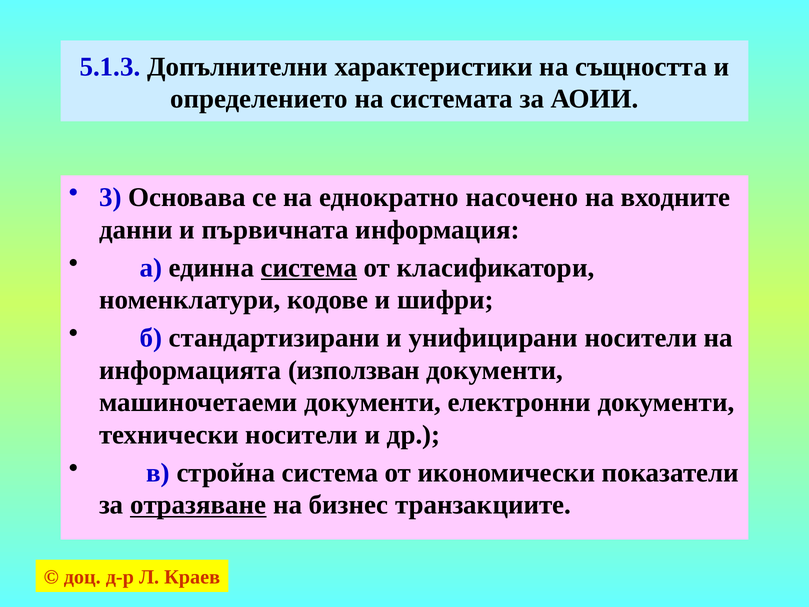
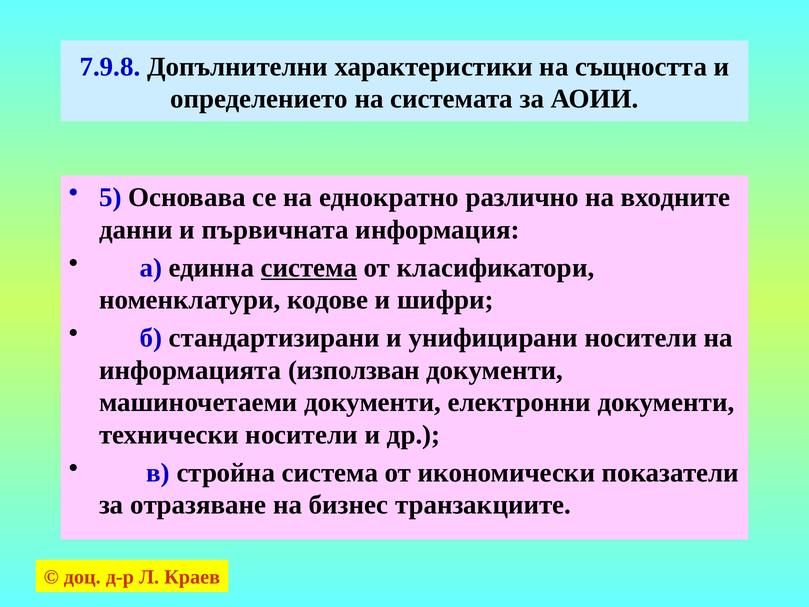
5.1.3: 5.1.3 -> 7.9.8
3: 3 -> 5
насочено: насочено -> различно
отразяване underline: present -> none
